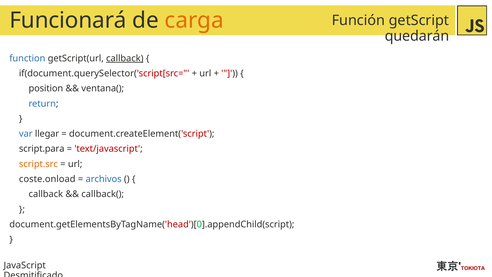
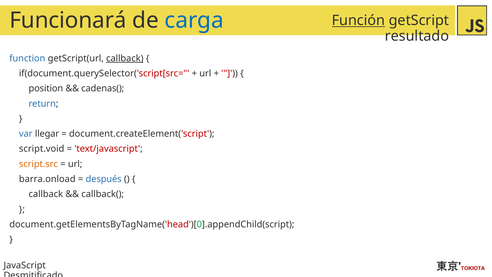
carga colour: orange -> blue
Función underline: none -> present
quedarán: quedarán -> resultado
ventana(: ventana( -> cadenas(
script.para: script.para -> script.void
coste.onload: coste.onload -> barra.onload
archivos: archivos -> después
